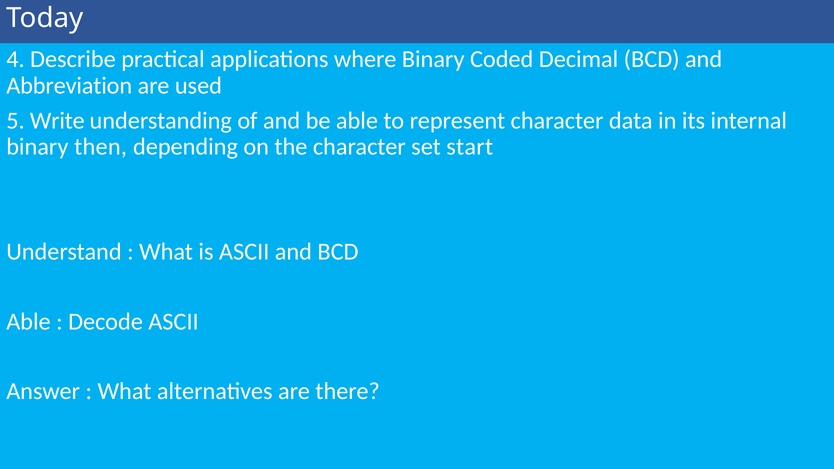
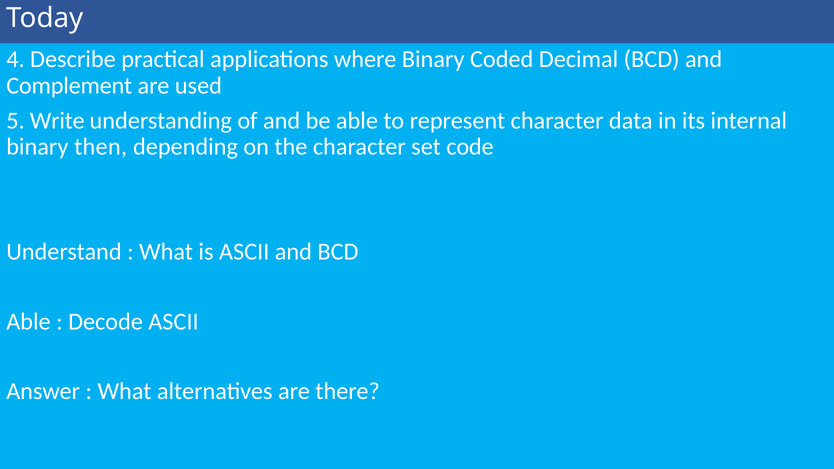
Abbreviation: Abbreviation -> Complement
start: start -> code
